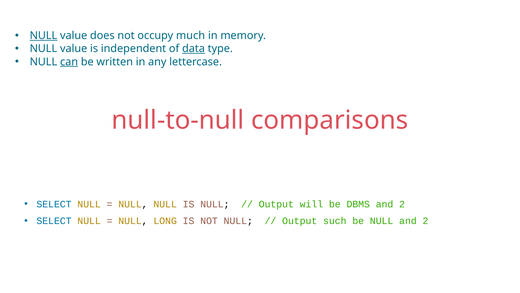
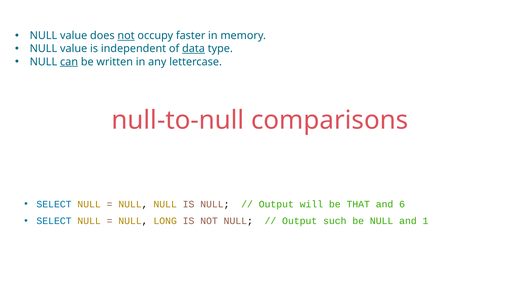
NULL at (43, 36) underline: present -> none
not at (126, 36) underline: none -> present
much: much -> faster
DBMS: DBMS -> THAT
2 at (402, 204): 2 -> 6
NULL and 2: 2 -> 1
